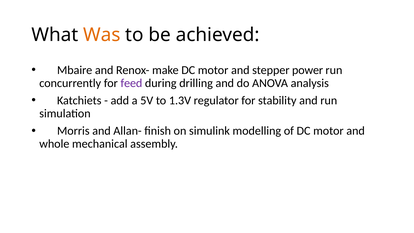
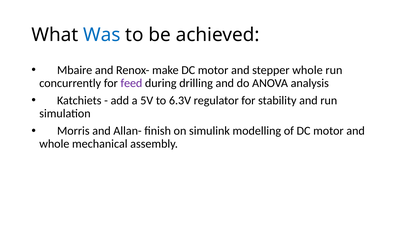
Was colour: orange -> blue
stepper power: power -> whole
1.3V: 1.3V -> 6.3V
